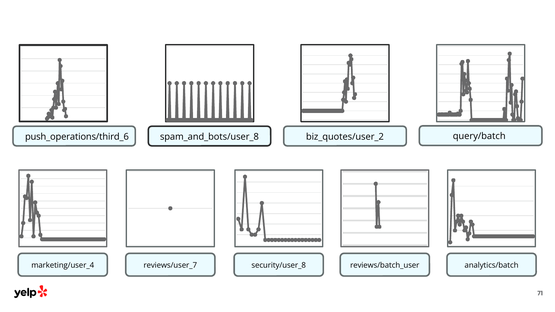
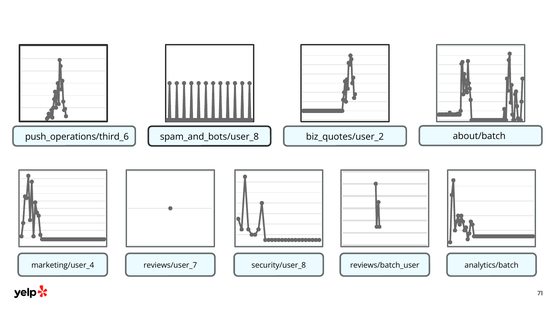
query/batch: query/batch -> about/batch
